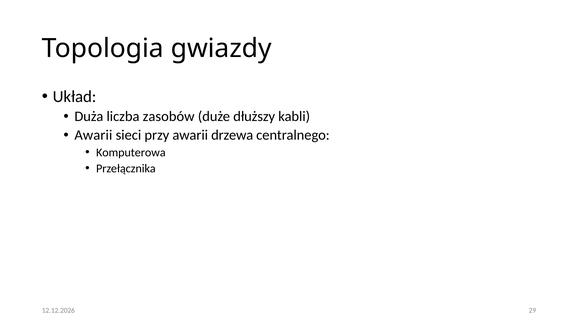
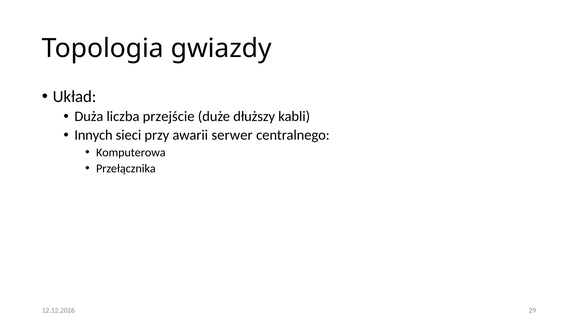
zasobów: zasobów -> przejście
Awarii at (93, 135): Awarii -> Innych
drzewa: drzewa -> serwer
